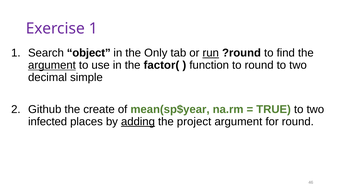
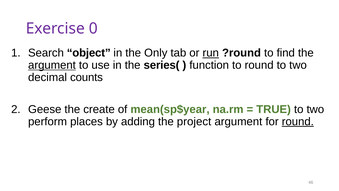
Exercise 1: 1 -> 0
factor(: factor( -> series(
simple: simple -> counts
Github: Github -> Geese
infected: infected -> perform
adding underline: present -> none
round at (298, 121) underline: none -> present
